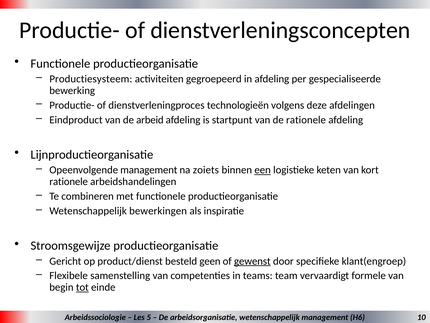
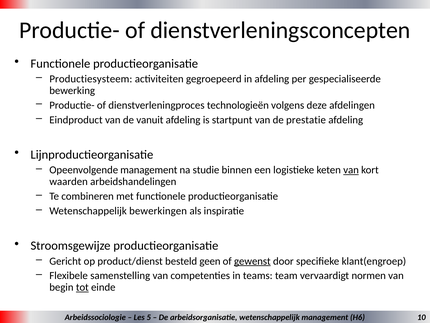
arbeid: arbeid -> vanuit
de rationele: rationele -> prestatie
zoiets: zoiets -> studie
een underline: present -> none
van at (351, 170) underline: none -> present
rationele at (69, 181): rationele -> waarden
formele: formele -> normen
